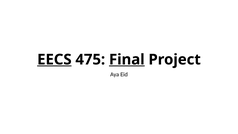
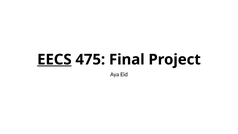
Final underline: present -> none
